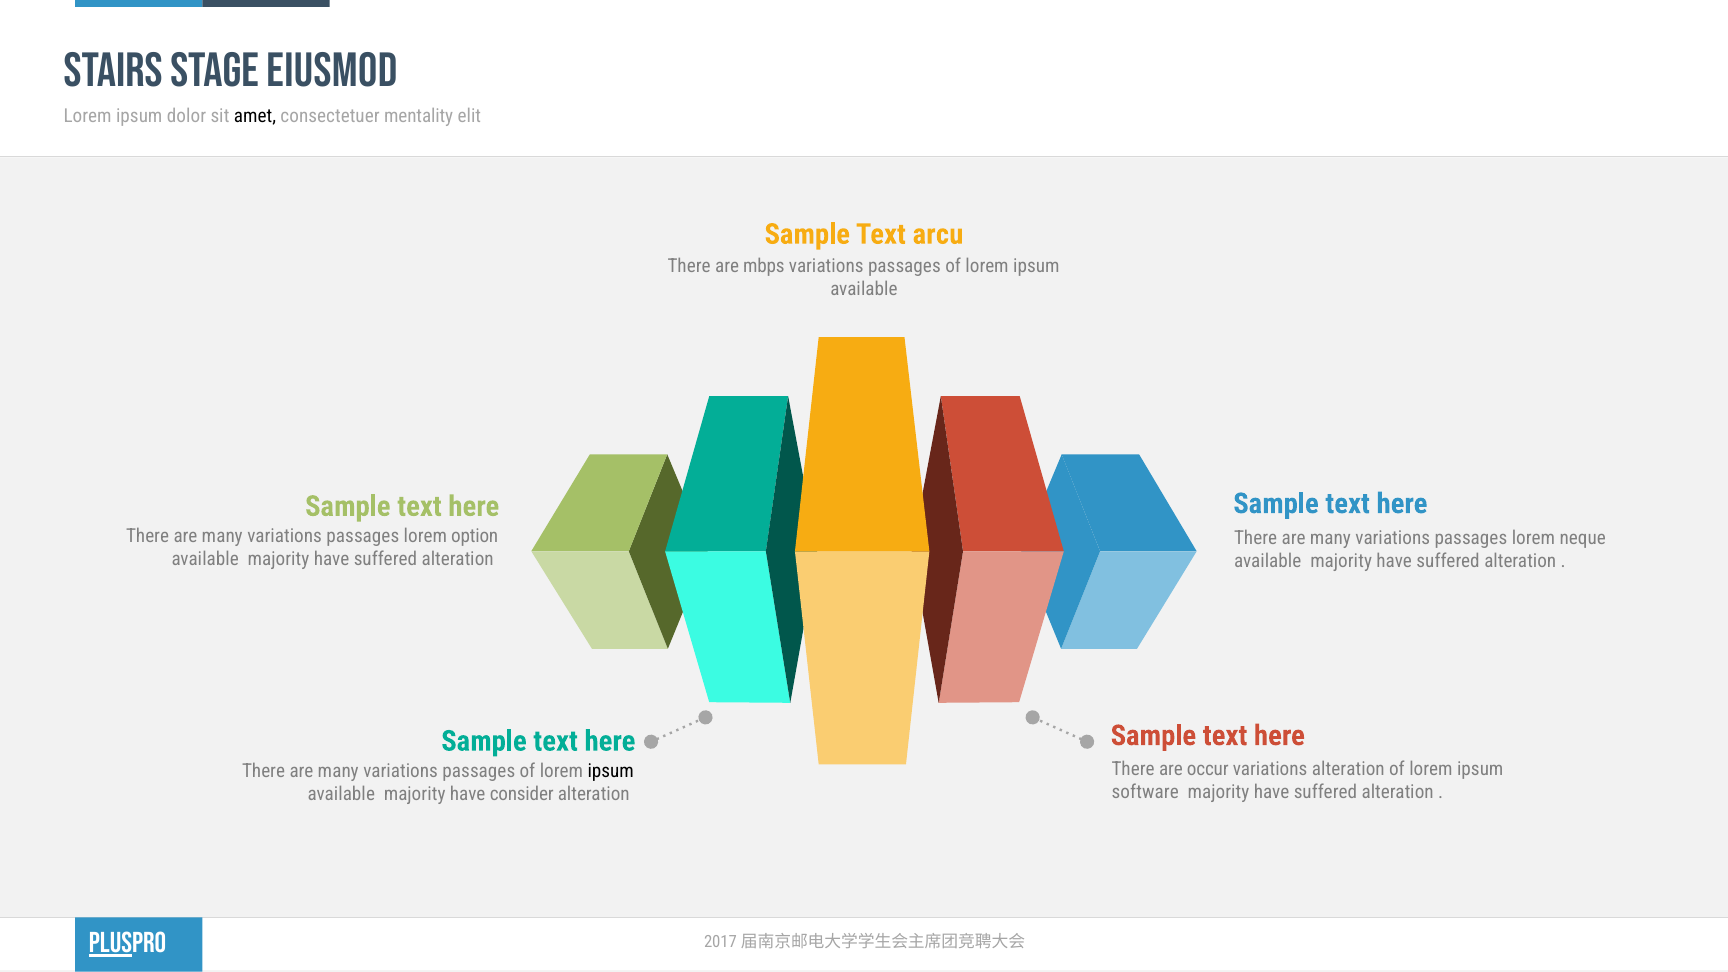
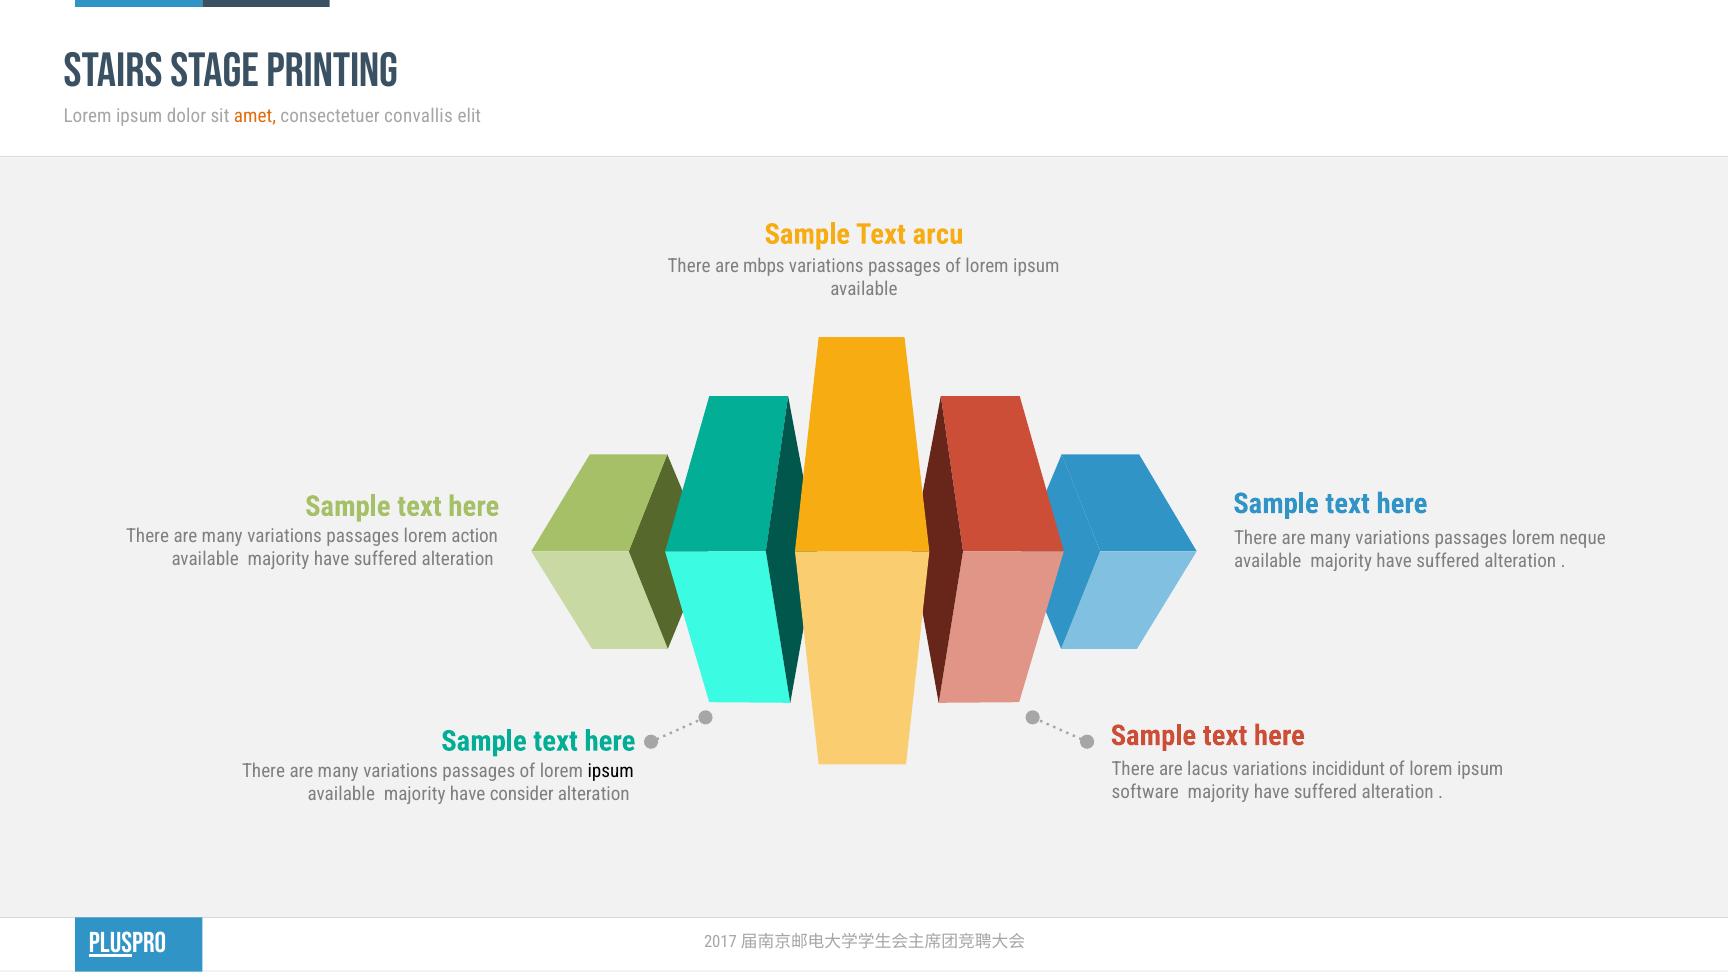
eiusmod: eiusmod -> printing
amet colour: black -> orange
mentality: mentality -> convallis
option: option -> action
occur: occur -> lacus
variations alteration: alteration -> incididunt
